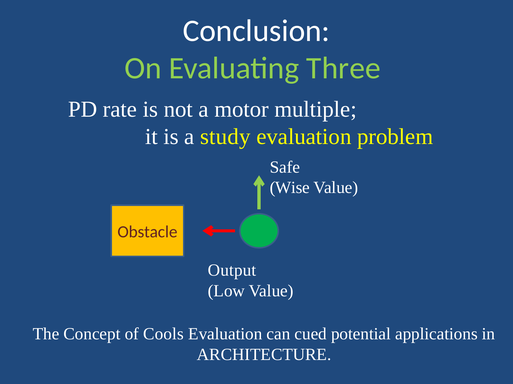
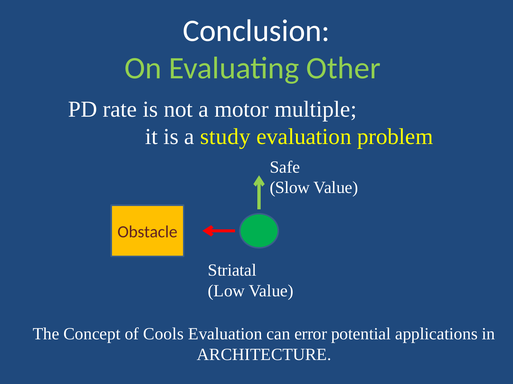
Three: Three -> Other
Wise: Wise -> Slow
Output: Output -> Striatal
cued: cued -> error
